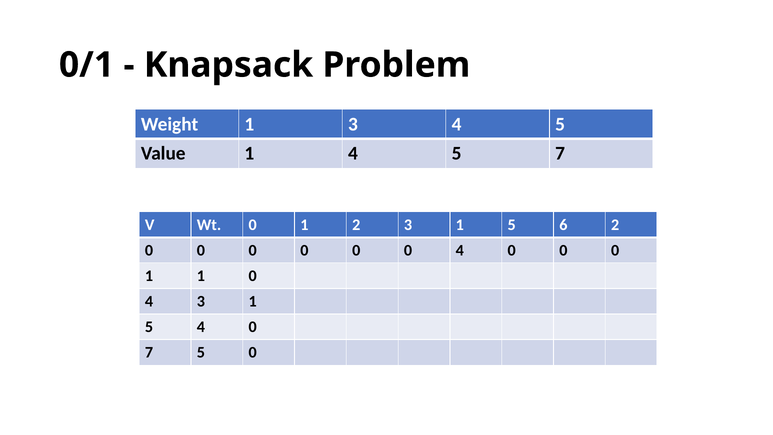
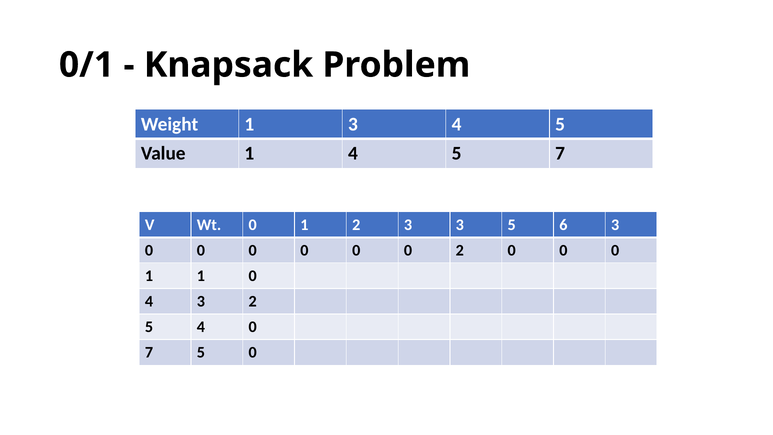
2 3 1: 1 -> 3
6 2: 2 -> 3
0 0 4: 4 -> 2
4 3 1: 1 -> 2
